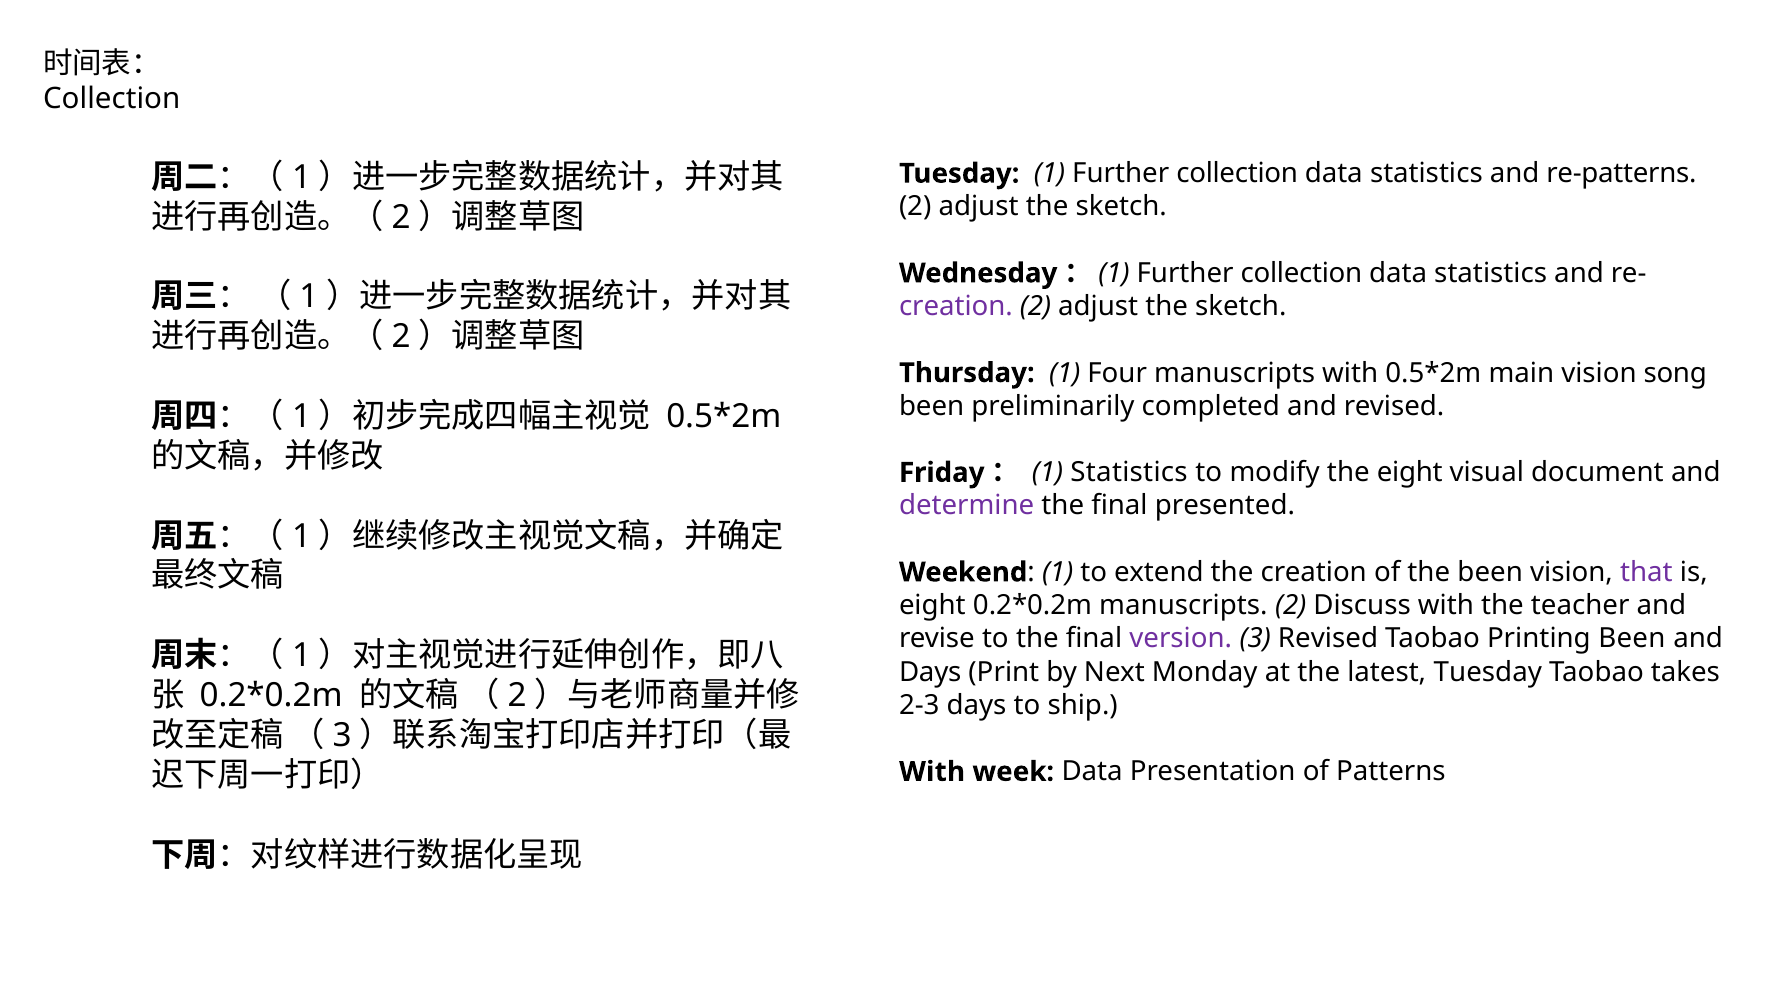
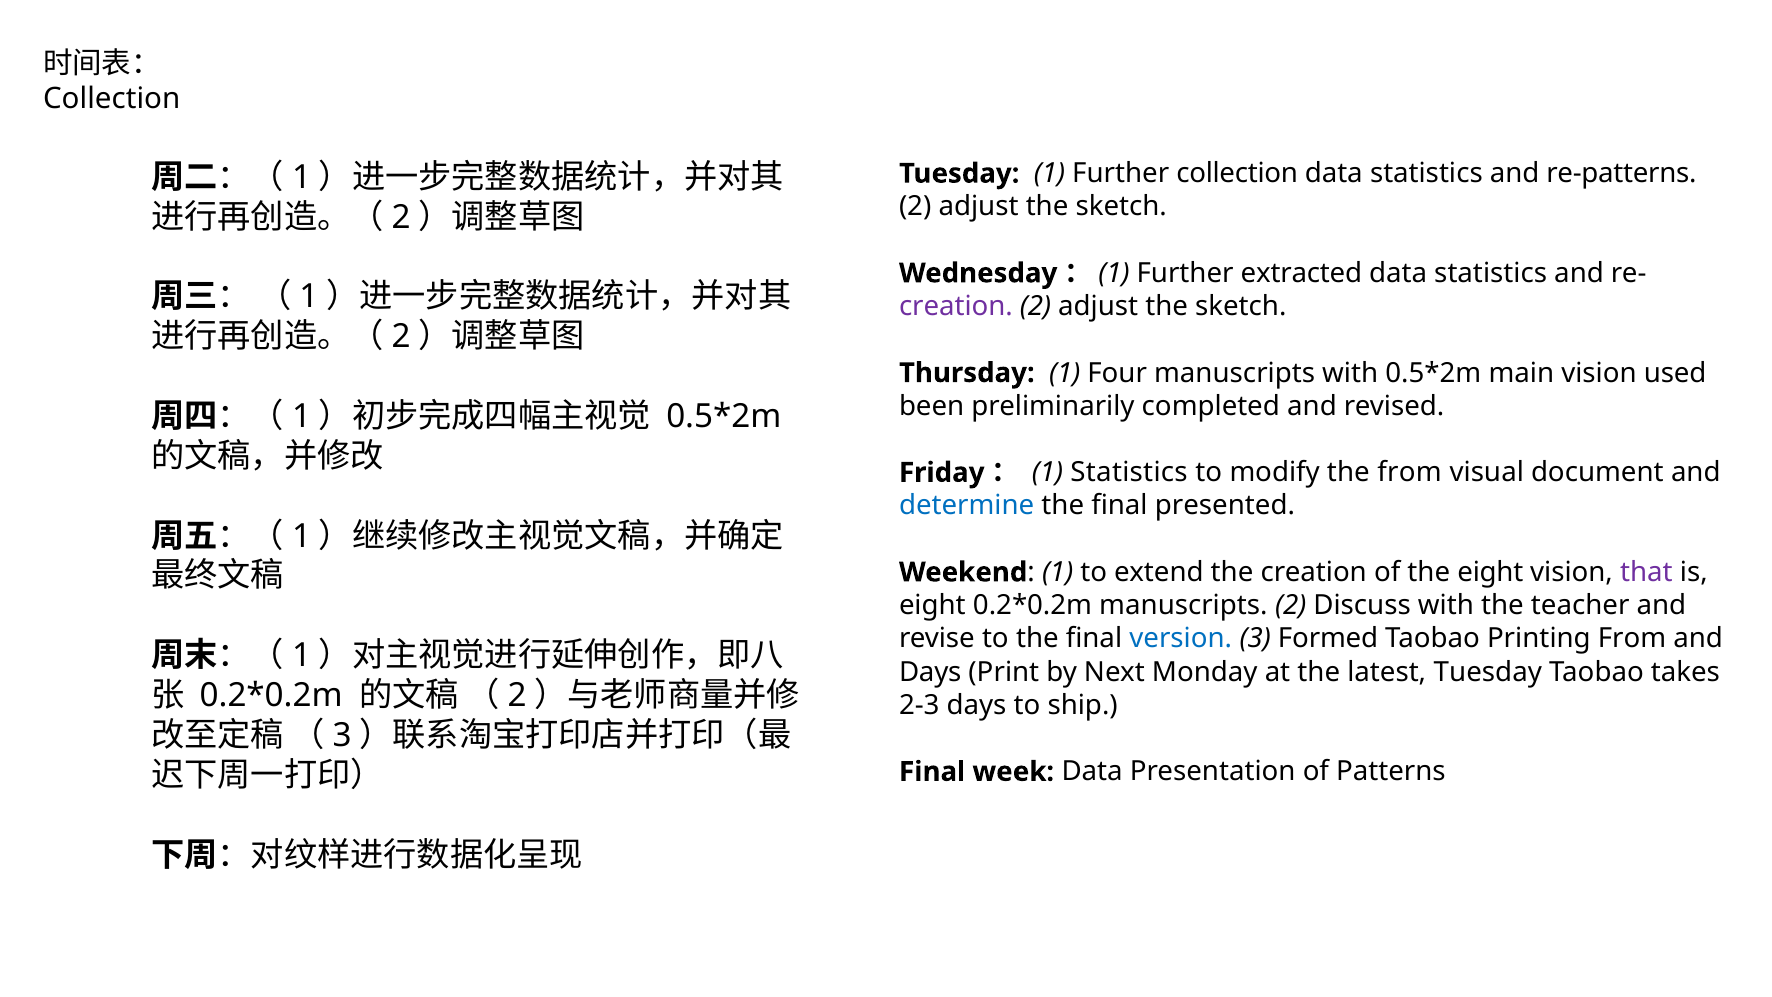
collection at (1301, 273): collection -> extracted
song: song -> used
the eight: eight -> from
determine colour: purple -> blue
the been: been -> eight
version colour: purple -> blue
3 Revised: Revised -> Formed
Printing Been: Been -> From
With at (932, 772): With -> Final
